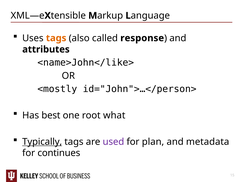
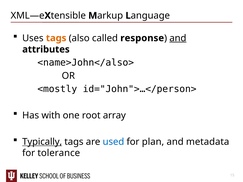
and at (178, 38) underline: none -> present
<name>John</like>: <name>John</like> -> <name>John</also>
best: best -> with
what: what -> array
used colour: purple -> blue
continues: continues -> tolerance
